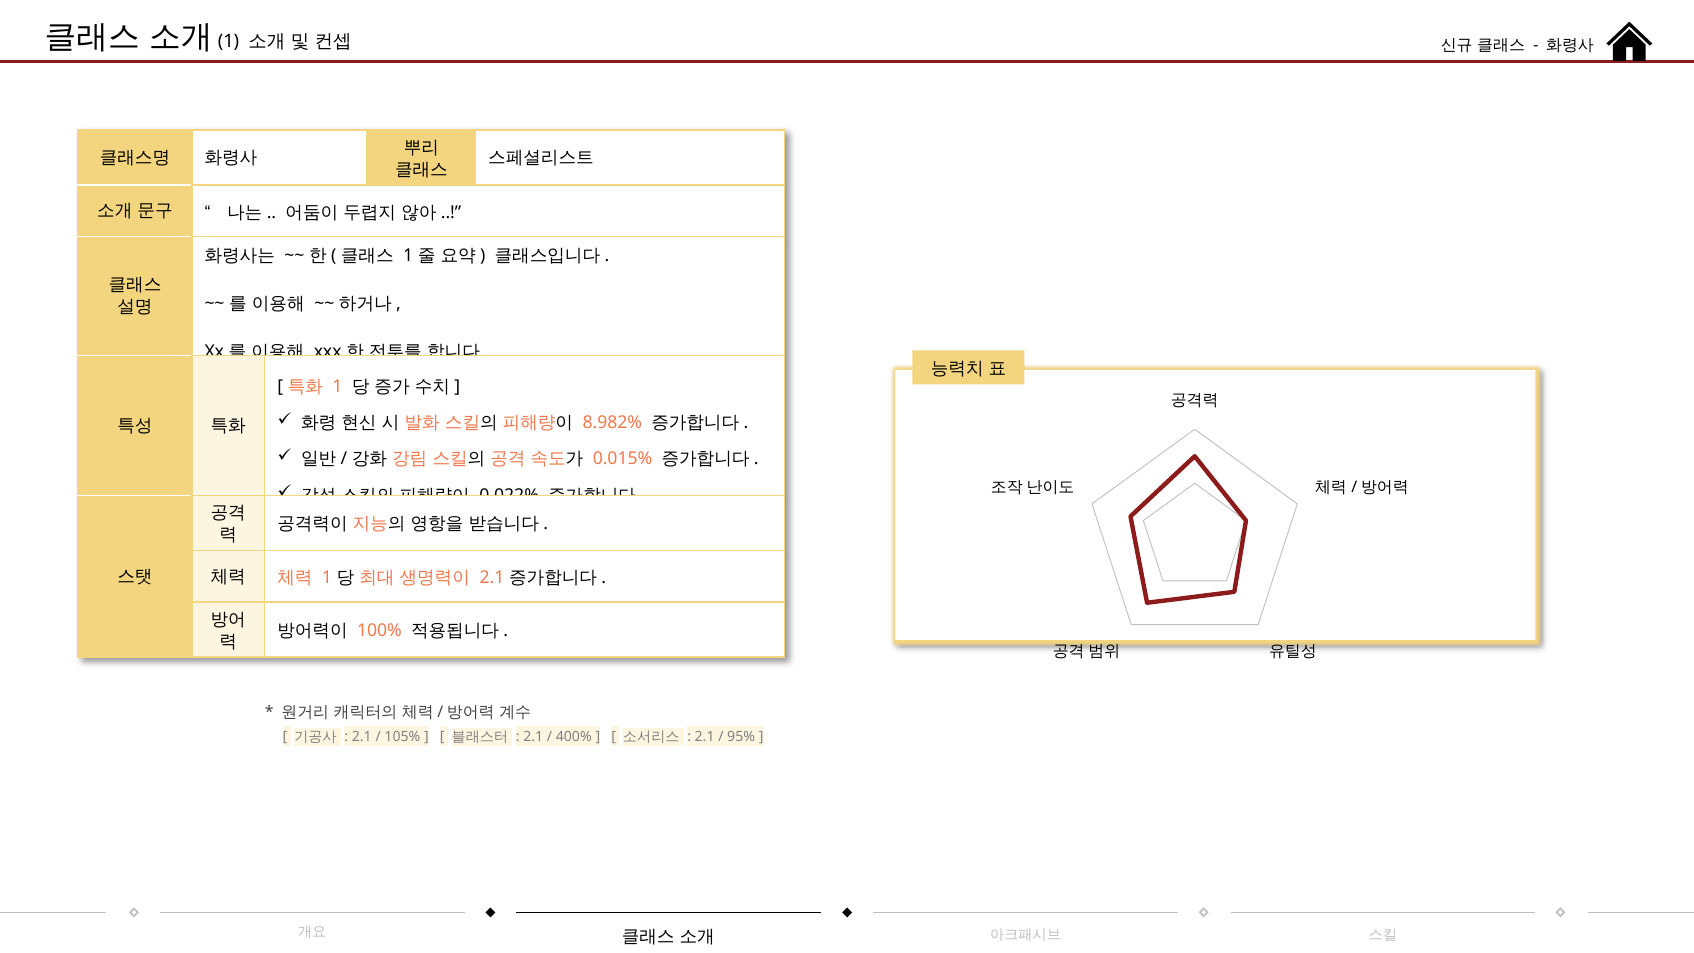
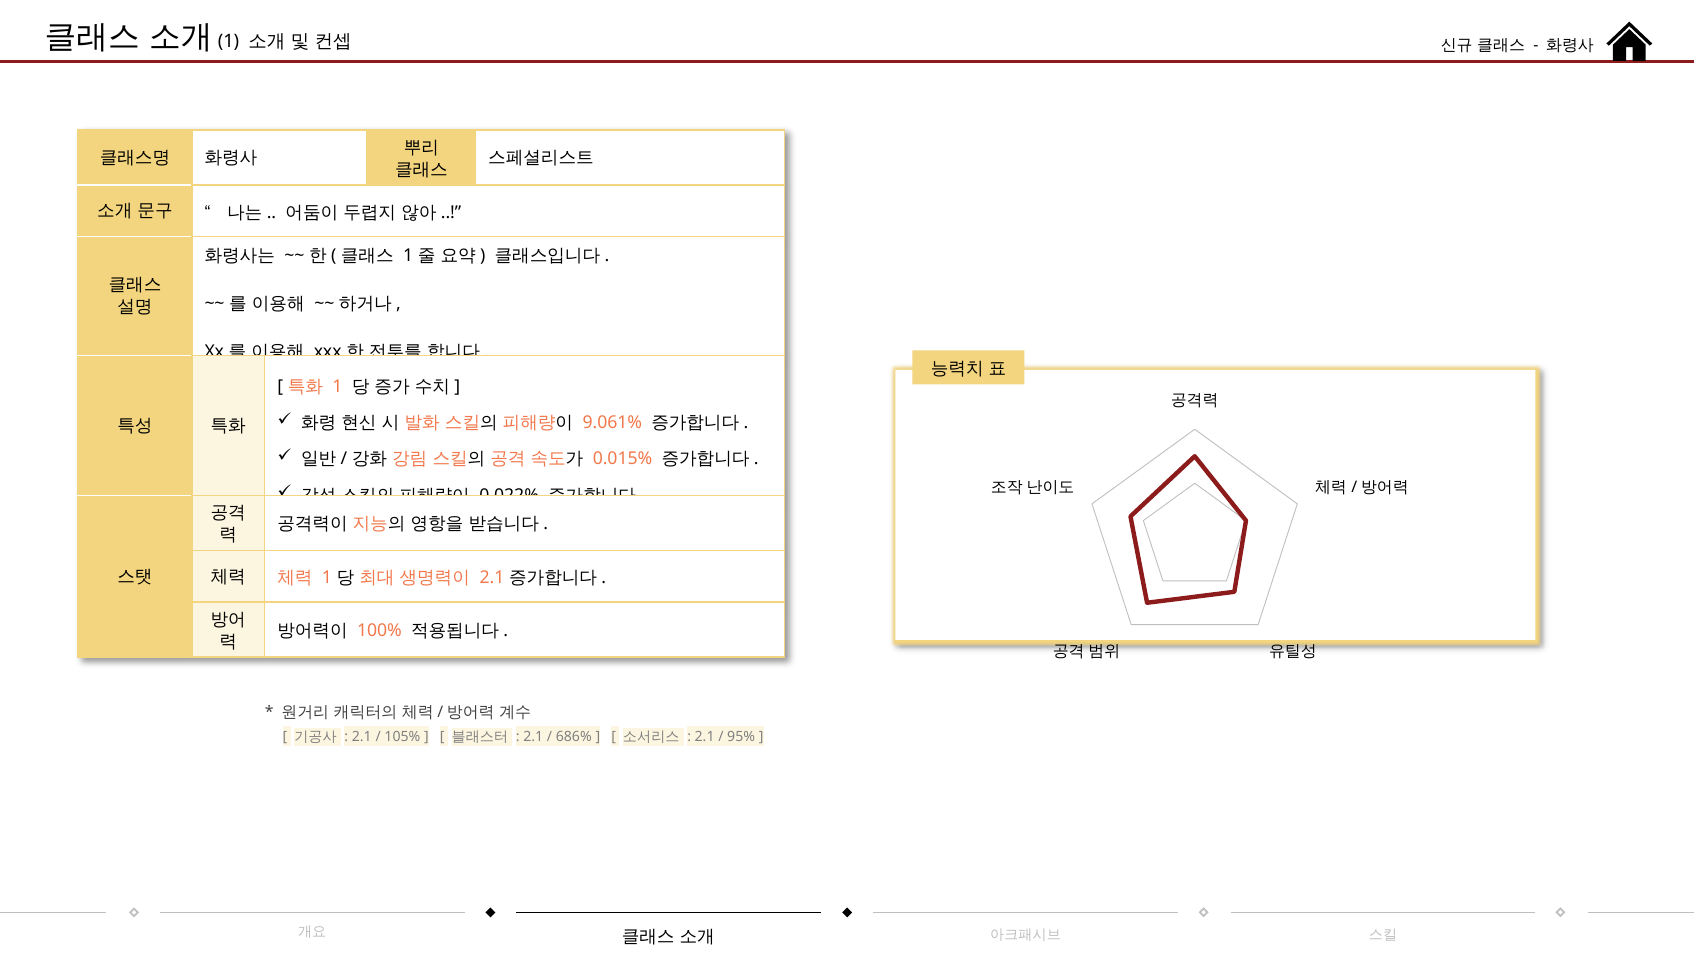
8.982%: 8.982% -> 9.061%
400%: 400% -> 686%
